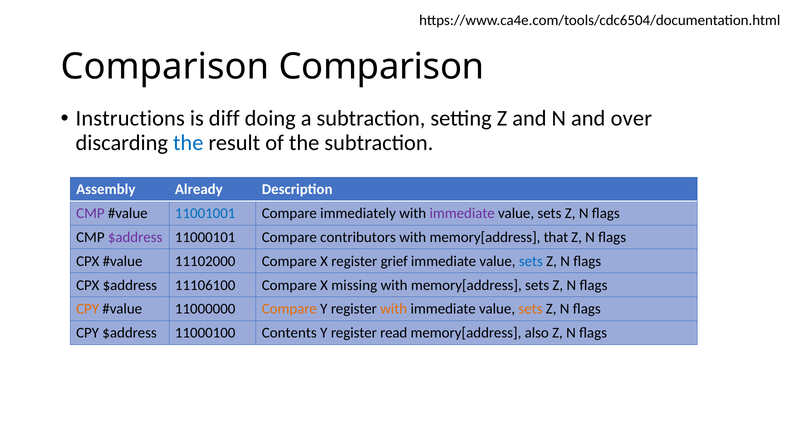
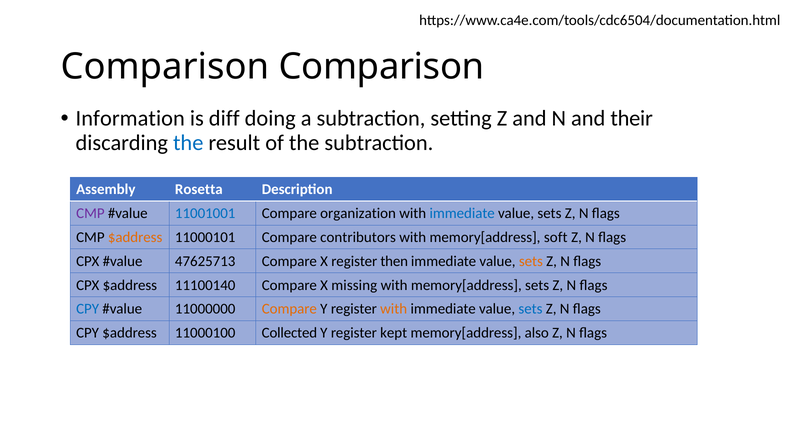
Instructions: Instructions -> Information
over: over -> their
Already: Already -> Rosetta
immediately: immediately -> organization
immediate at (462, 213) colour: purple -> blue
$address at (135, 237) colour: purple -> orange
that: that -> soft
11102000: 11102000 -> 47625713
grief: grief -> then
sets at (531, 261) colour: blue -> orange
11106100: 11106100 -> 11100140
CPY at (88, 309) colour: orange -> blue
sets at (530, 309) colour: orange -> blue
Contents: Contents -> Collected
read: read -> kept
